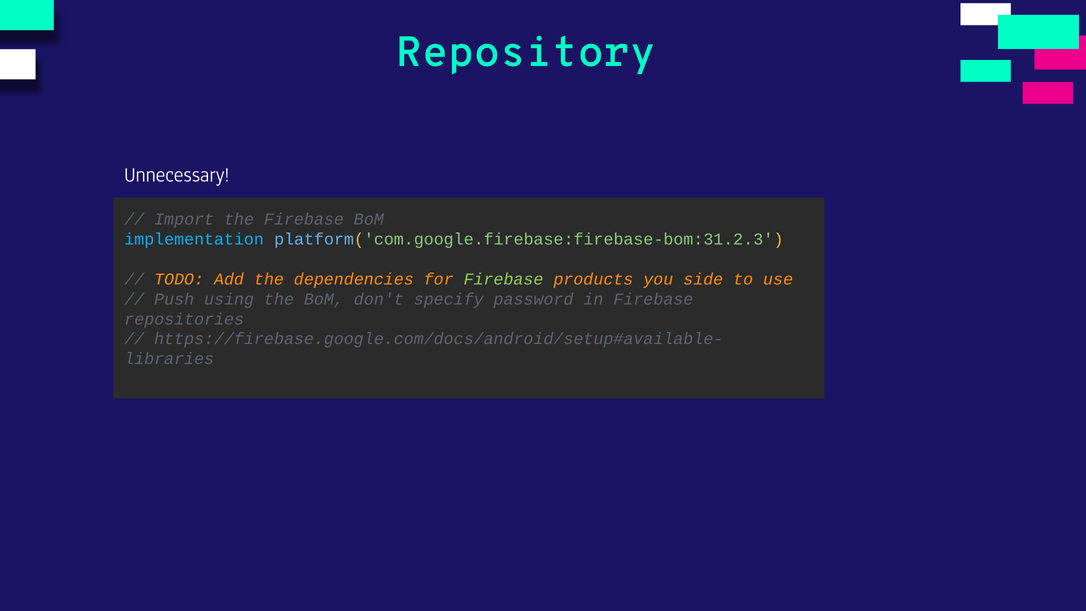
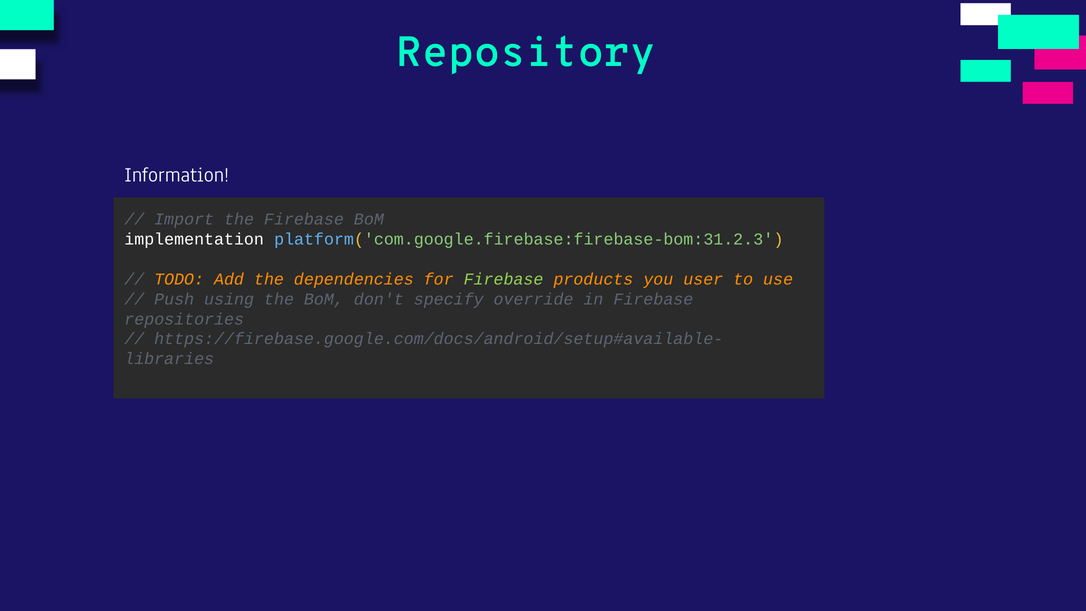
Unnecessary: Unnecessary -> Information
implementation colour: light blue -> white
side: side -> user
password: password -> override
